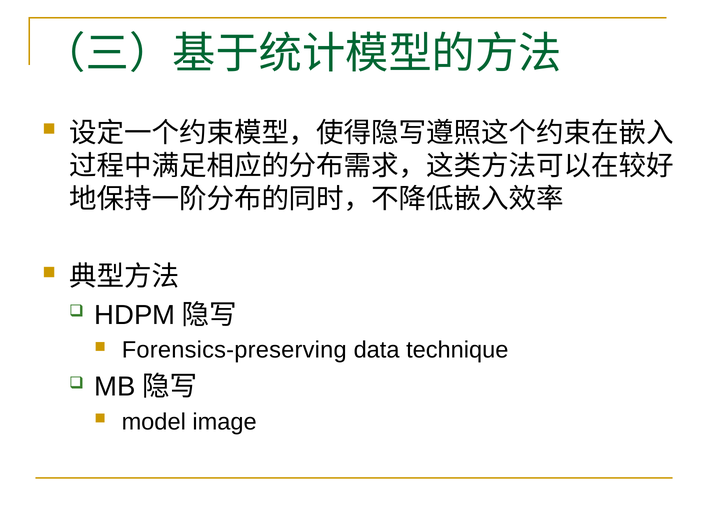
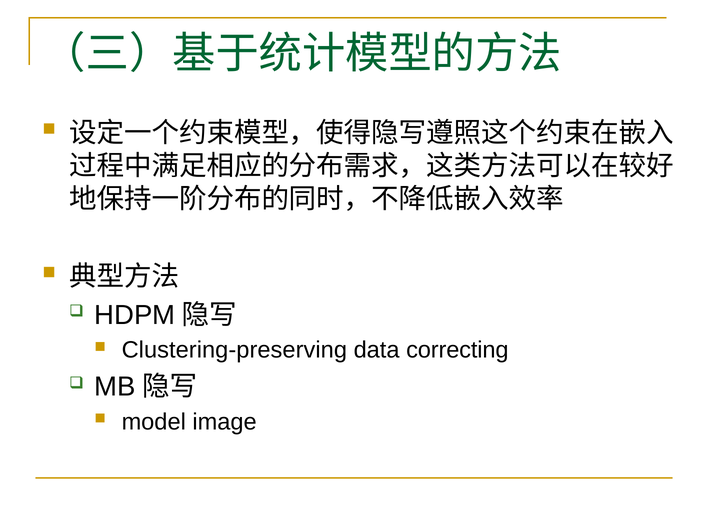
Forensics-preserving: Forensics-preserving -> Clustering-preserving
technique: technique -> correcting
